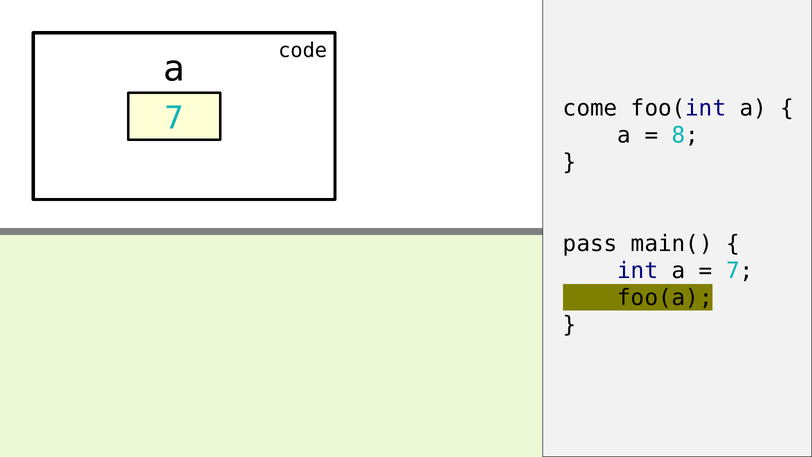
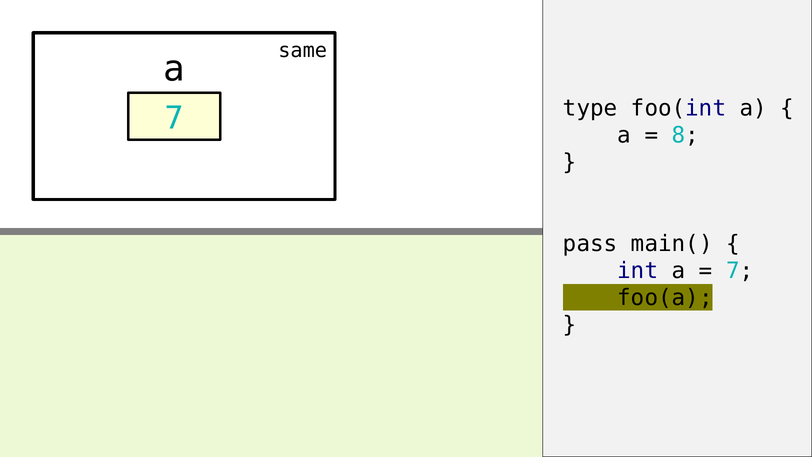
code: code -> same
come: come -> type
